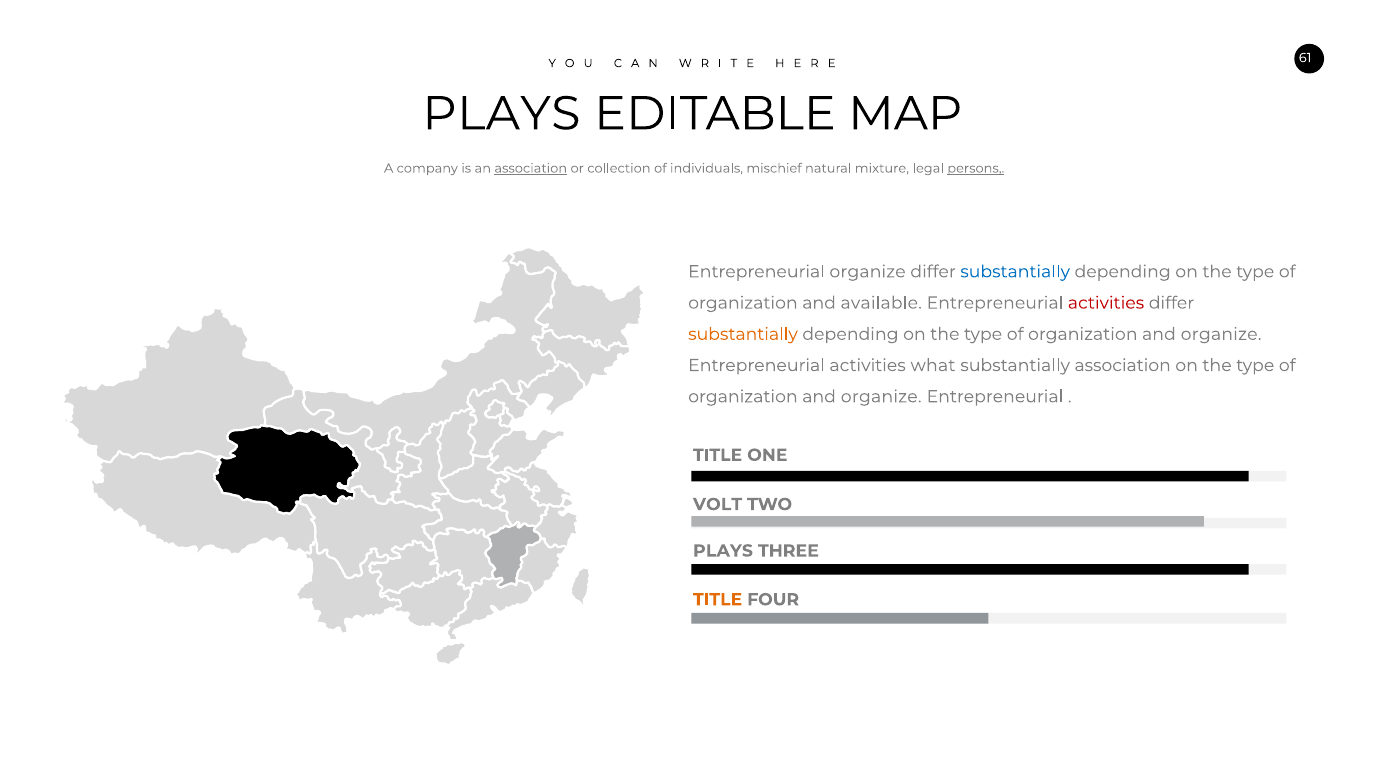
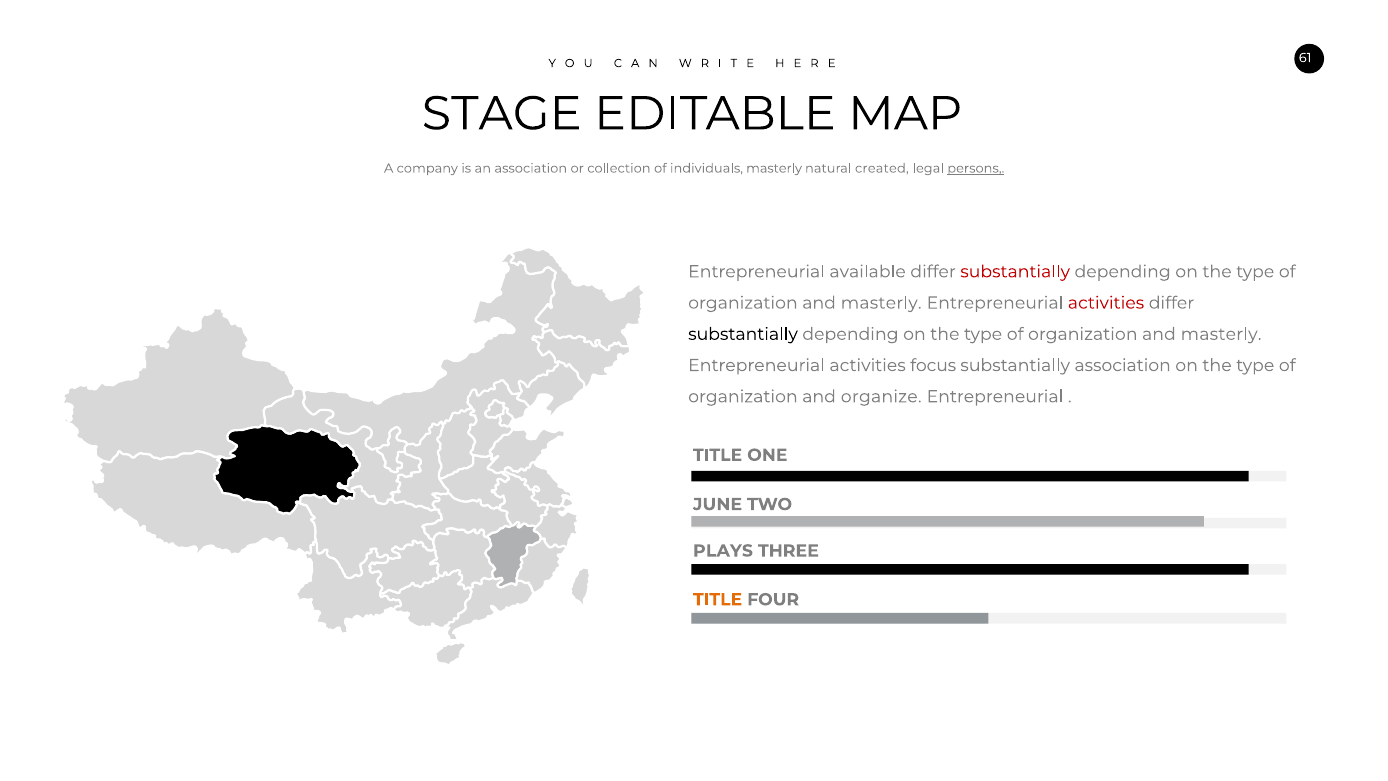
PLAYS at (501, 114): PLAYS -> STAGE
association at (531, 168) underline: present -> none
individuals mischief: mischief -> masterly
mixture: mixture -> created
Entrepreneurial organize: organize -> available
substantially at (1015, 272) colour: blue -> red
available at (881, 303): available -> masterly
substantially at (743, 334) colour: orange -> black
organize at (1221, 334): organize -> masterly
what: what -> focus
VOLT: VOLT -> JUNE
